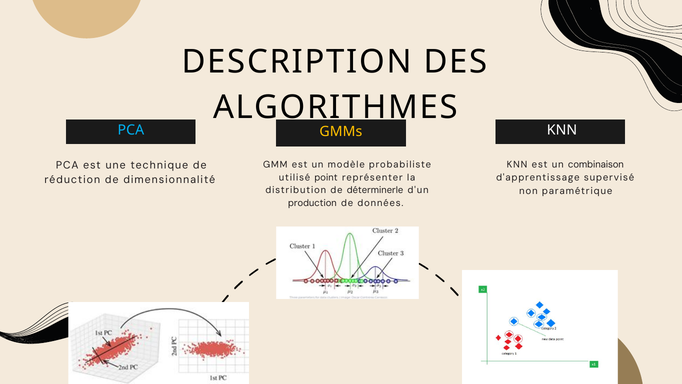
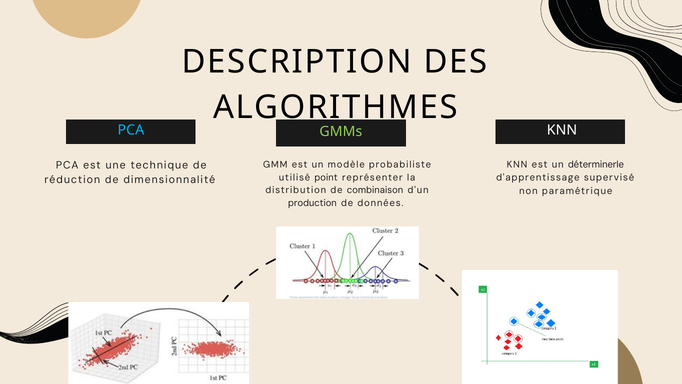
GMMs colour: yellow -> light green
combinaison: combinaison -> déterminerle
déterminerle: déterminerle -> combinaison
